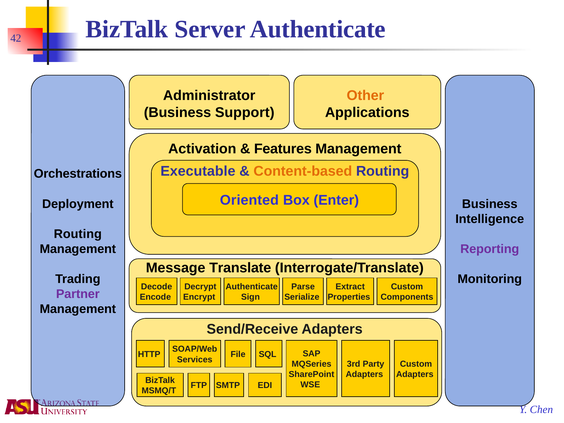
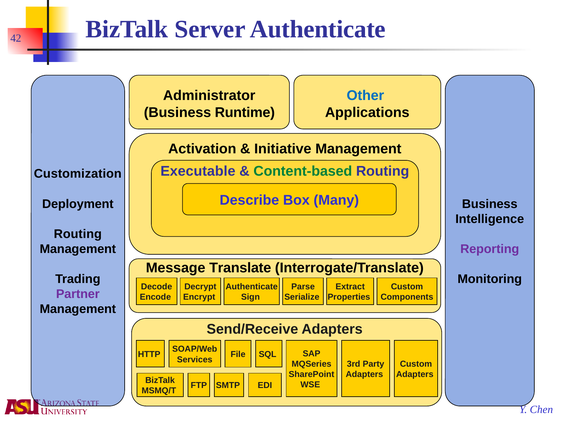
Other colour: orange -> blue
Support: Support -> Runtime
Features: Features -> Initiative
Content-based colour: orange -> green
Orchestrations: Orchestrations -> Customization
Oriented: Oriented -> Describe
Enter: Enter -> Many
